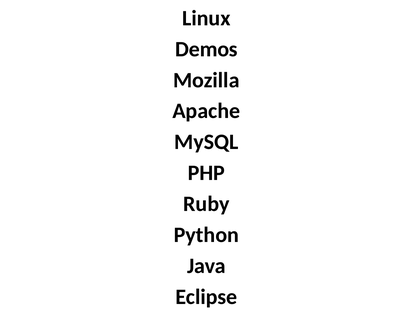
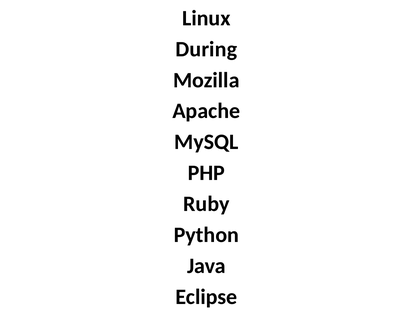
Demos: Demos -> During
